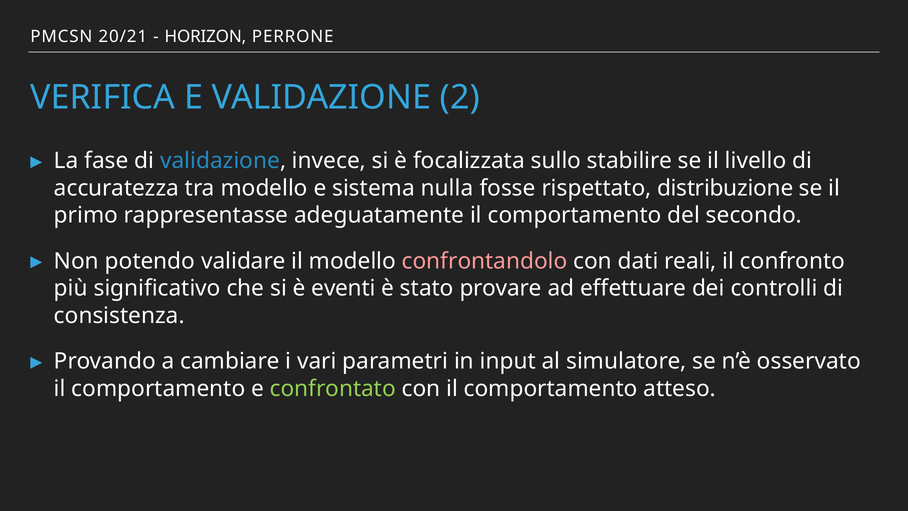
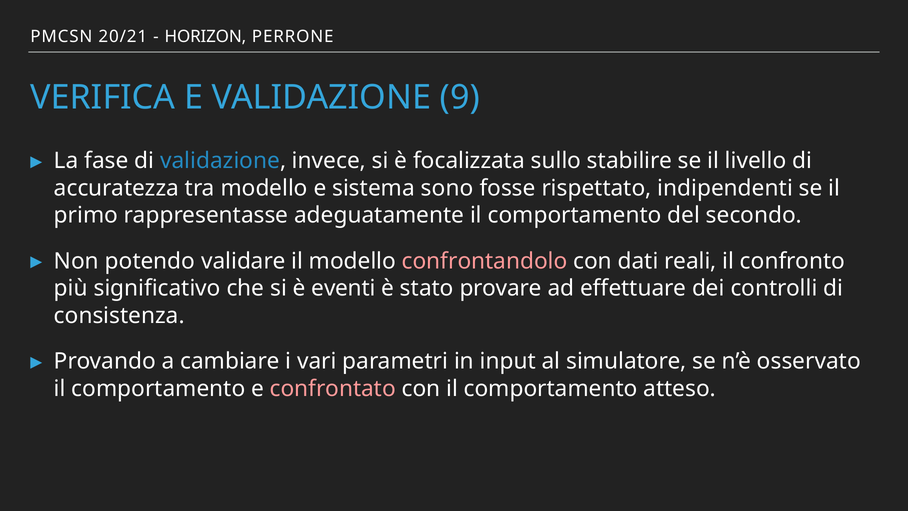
2: 2 -> 9
nulla: nulla -> sono
distribuzione: distribuzione -> indipendenti
confrontato colour: light green -> pink
